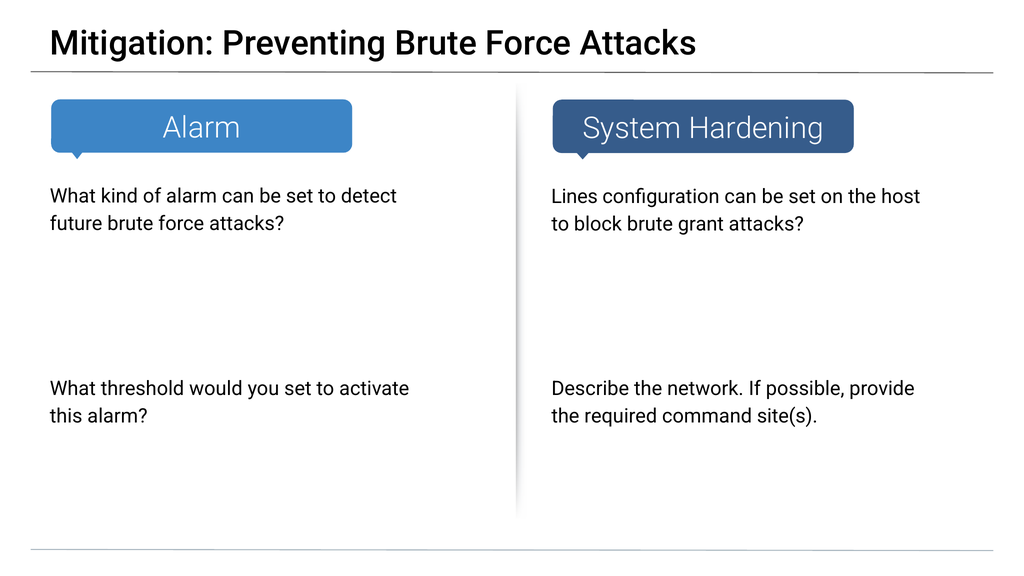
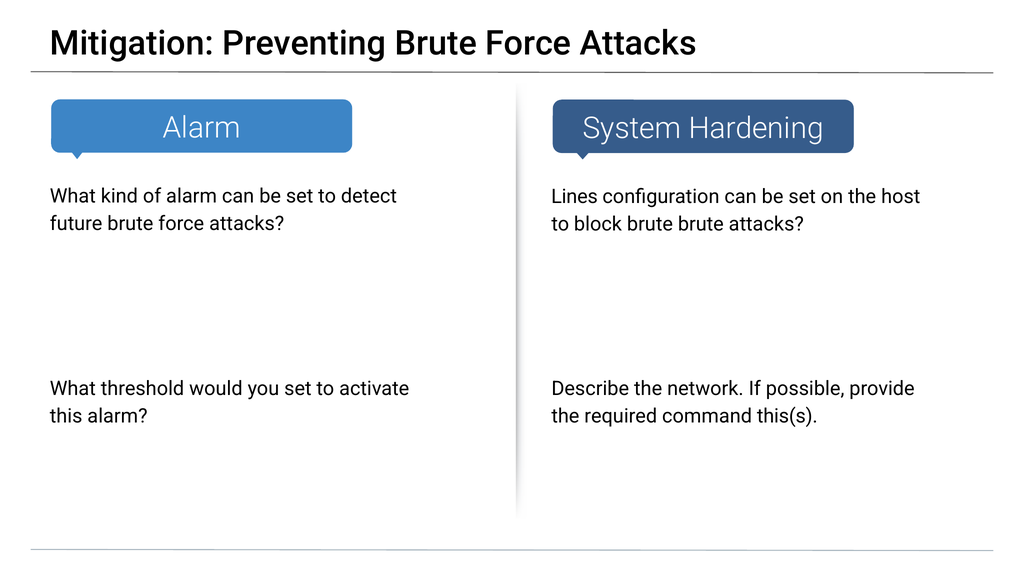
brute grant: grant -> brute
site(s: site(s -> this(s
